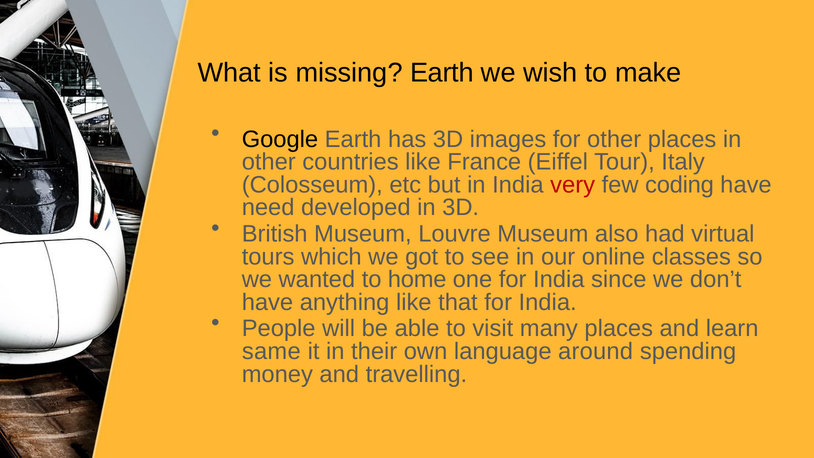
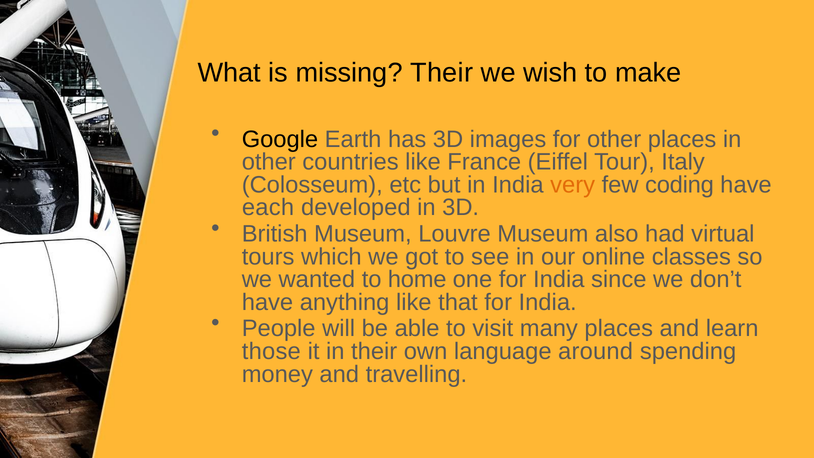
missing Earth: Earth -> Their
very colour: red -> orange
need: need -> each
same: same -> those
